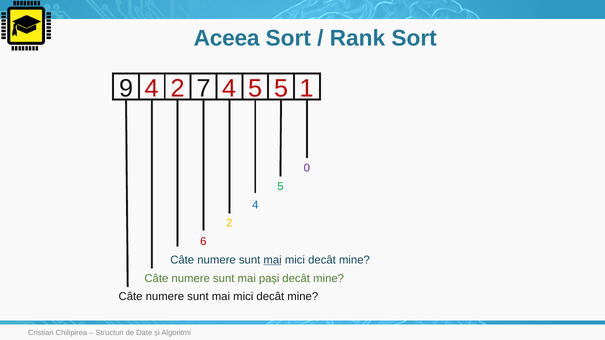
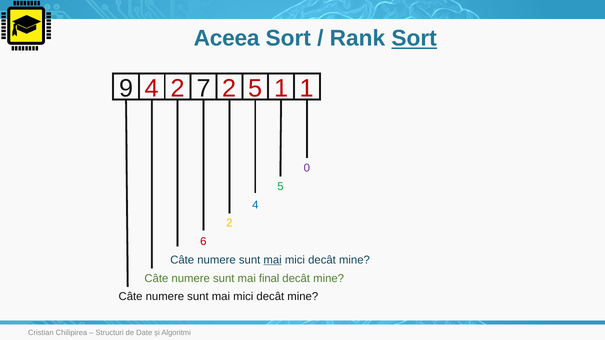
Sort at (414, 38) underline: none -> present
7 4: 4 -> 2
5 5: 5 -> 1
pași: pași -> final
